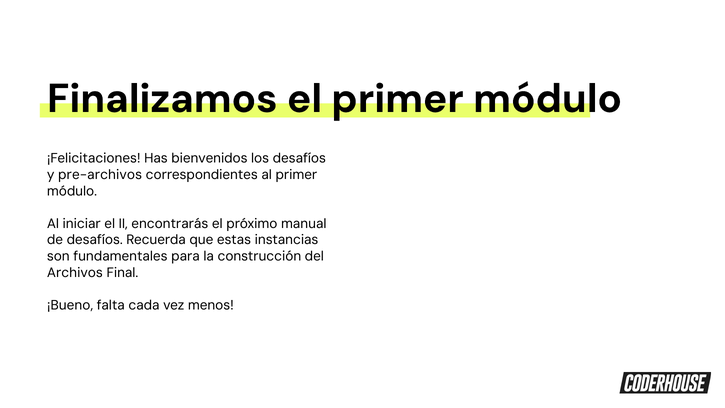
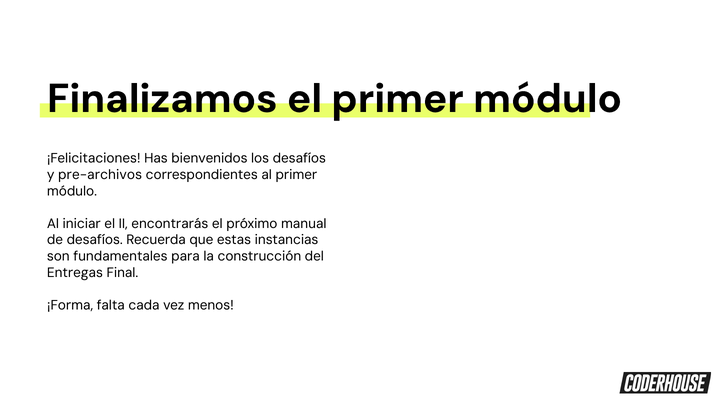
Archivos: Archivos -> Entregas
¡Bueno: ¡Bueno -> ¡Forma
